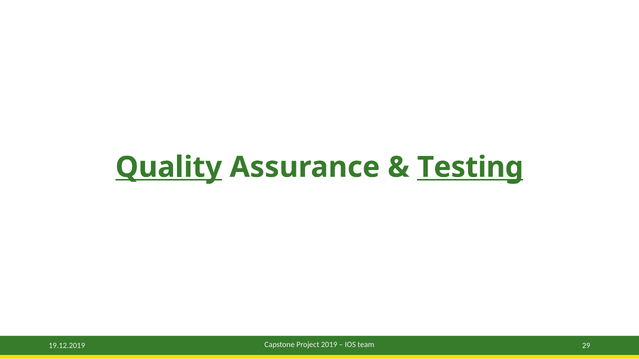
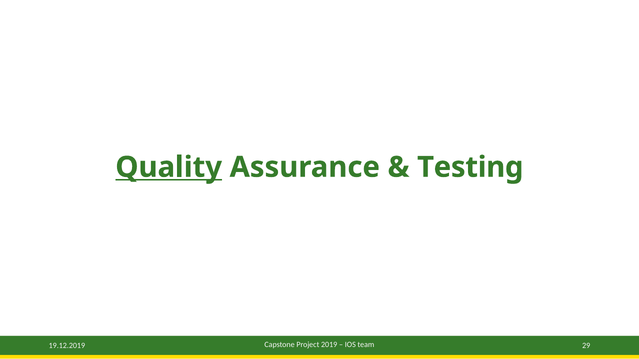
Testing underline: present -> none
